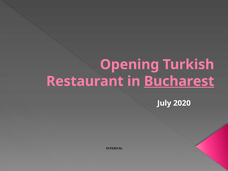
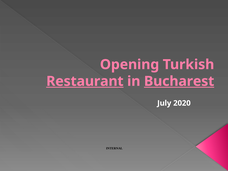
Restaurant underline: none -> present
